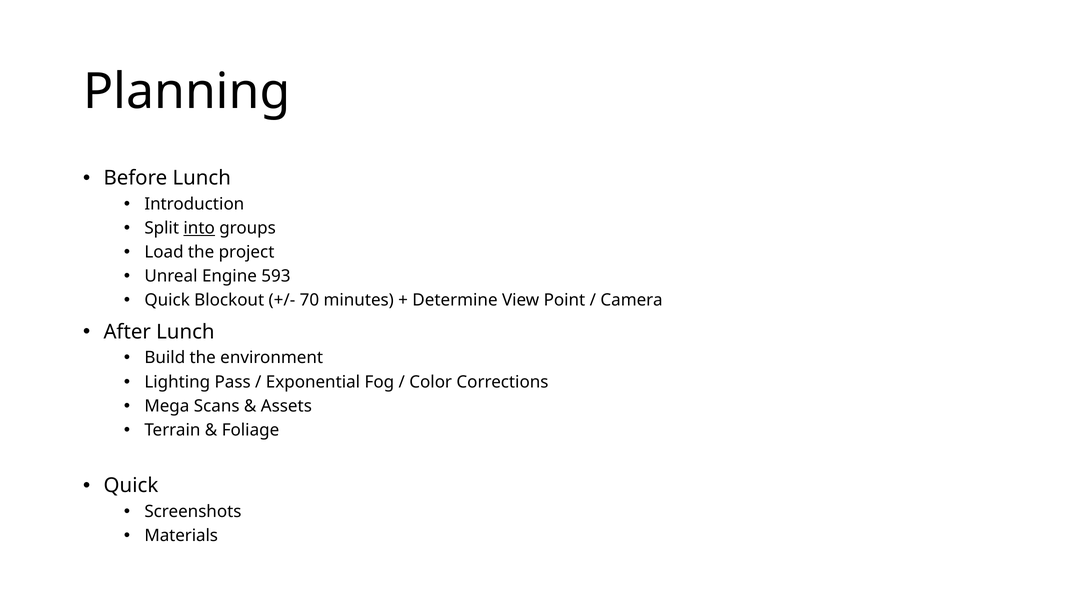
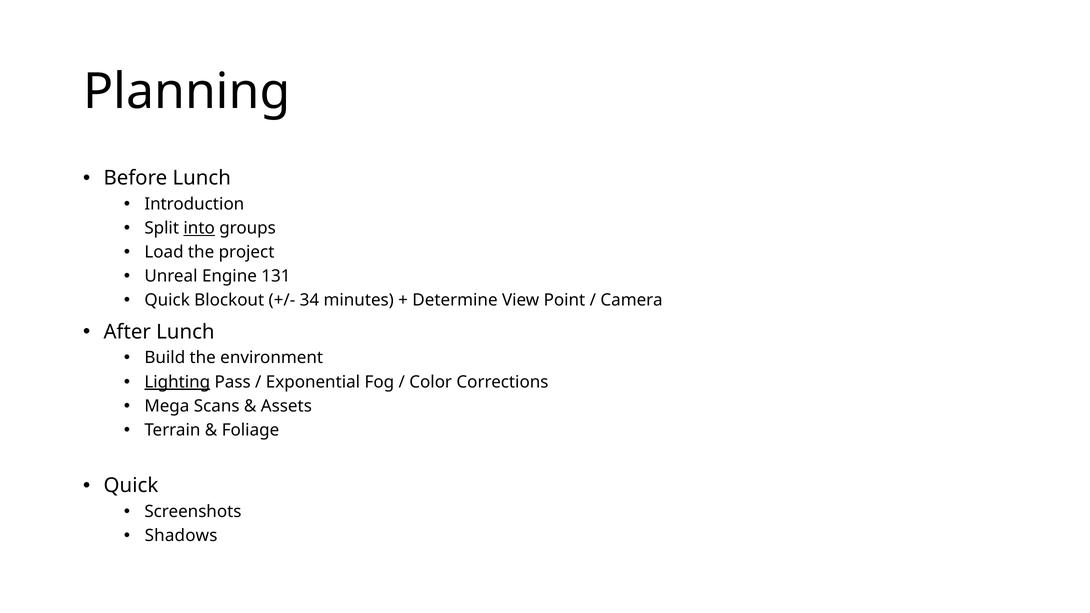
593: 593 -> 131
70: 70 -> 34
Lighting underline: none -> present
Materials: Materials -> Shadows
